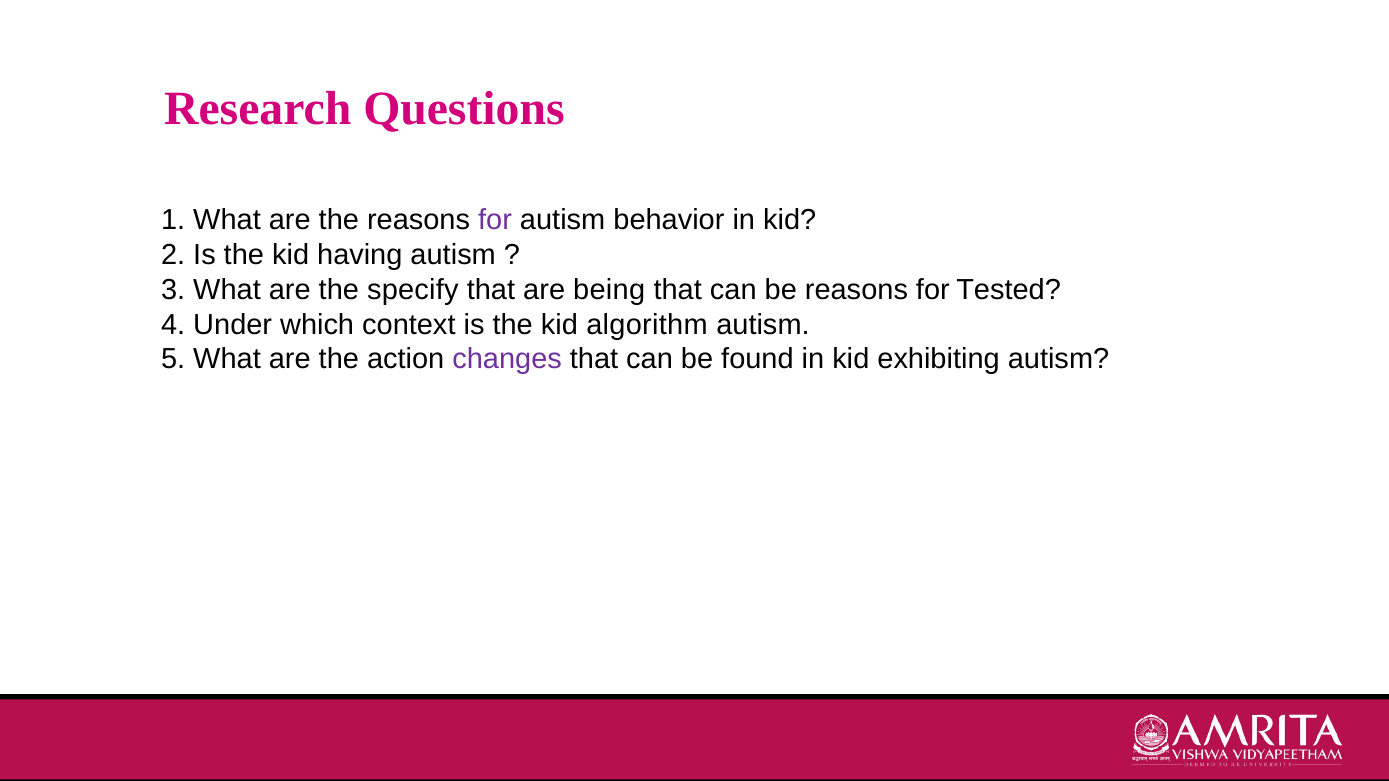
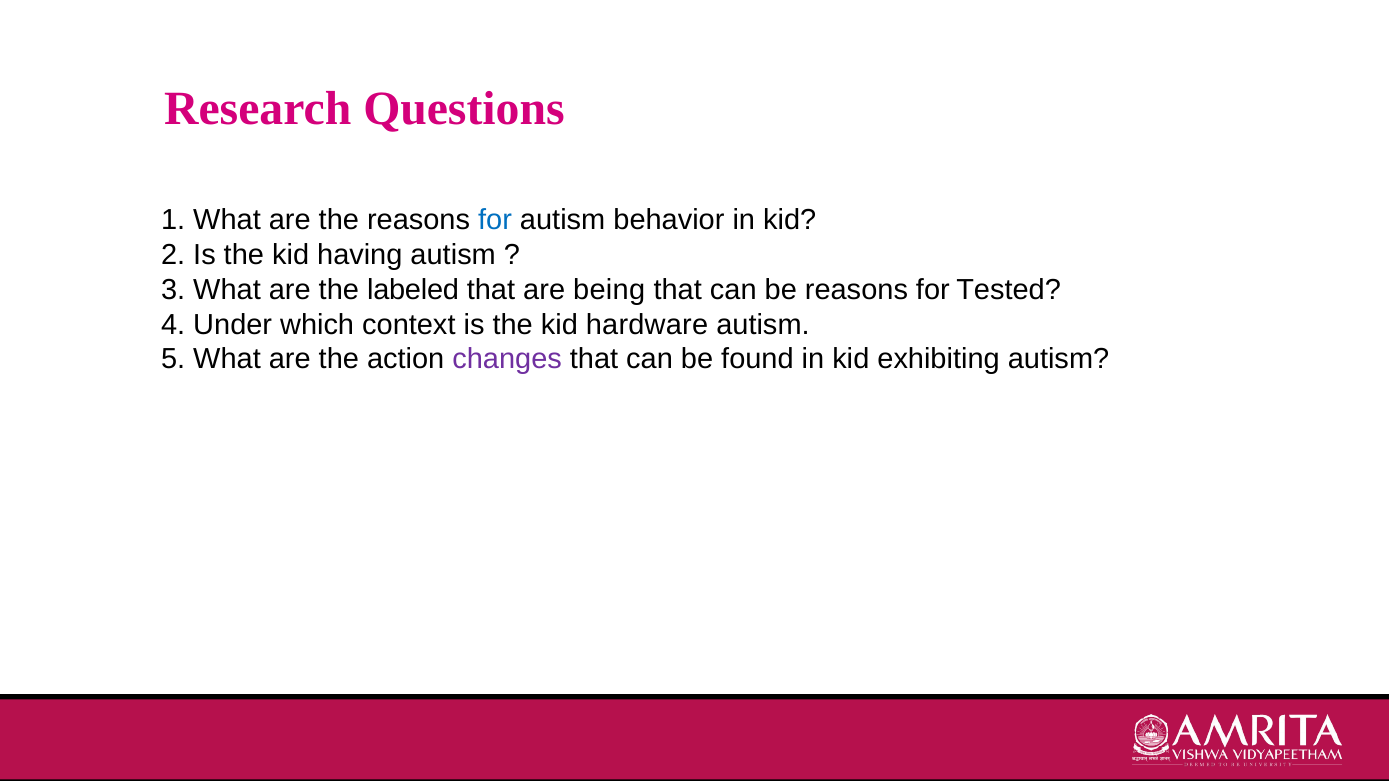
for at (495, 220) colour: purple -> blue
specify: specify -> labeled
algorithm: algorithm -> hardware
